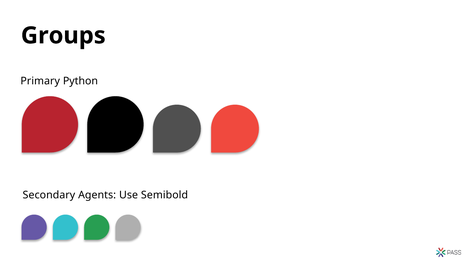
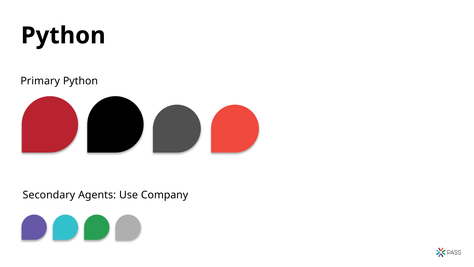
Groups at (63, 36): Groups -> Python
Semibold: Semibold -> Company
